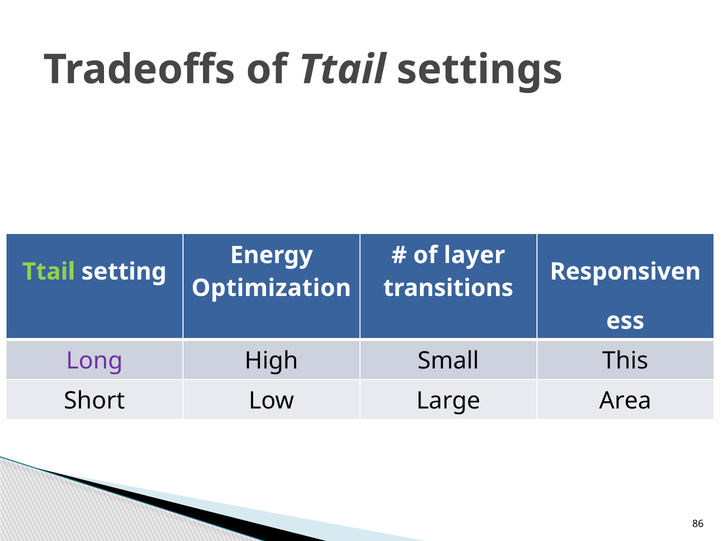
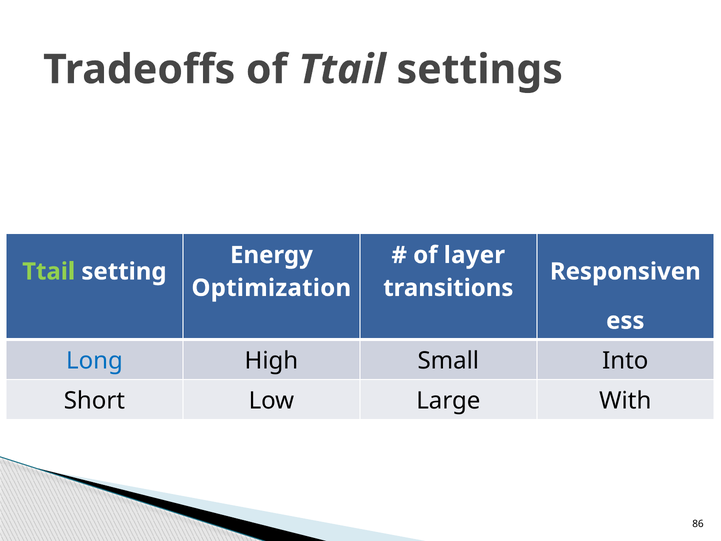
Long colour: purple -> blue
This: This -> Into
Area: Area -> With
